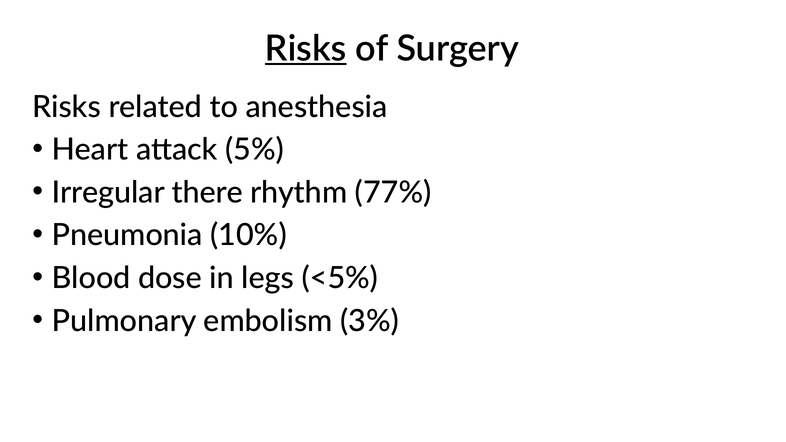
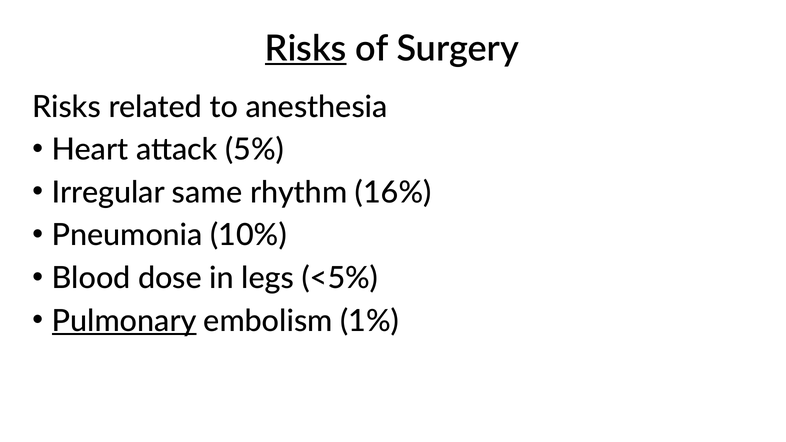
there: there -> same
77%: 77% -> 16%
Pulmonary underline: none -> present
3%: 3% -> 1%
